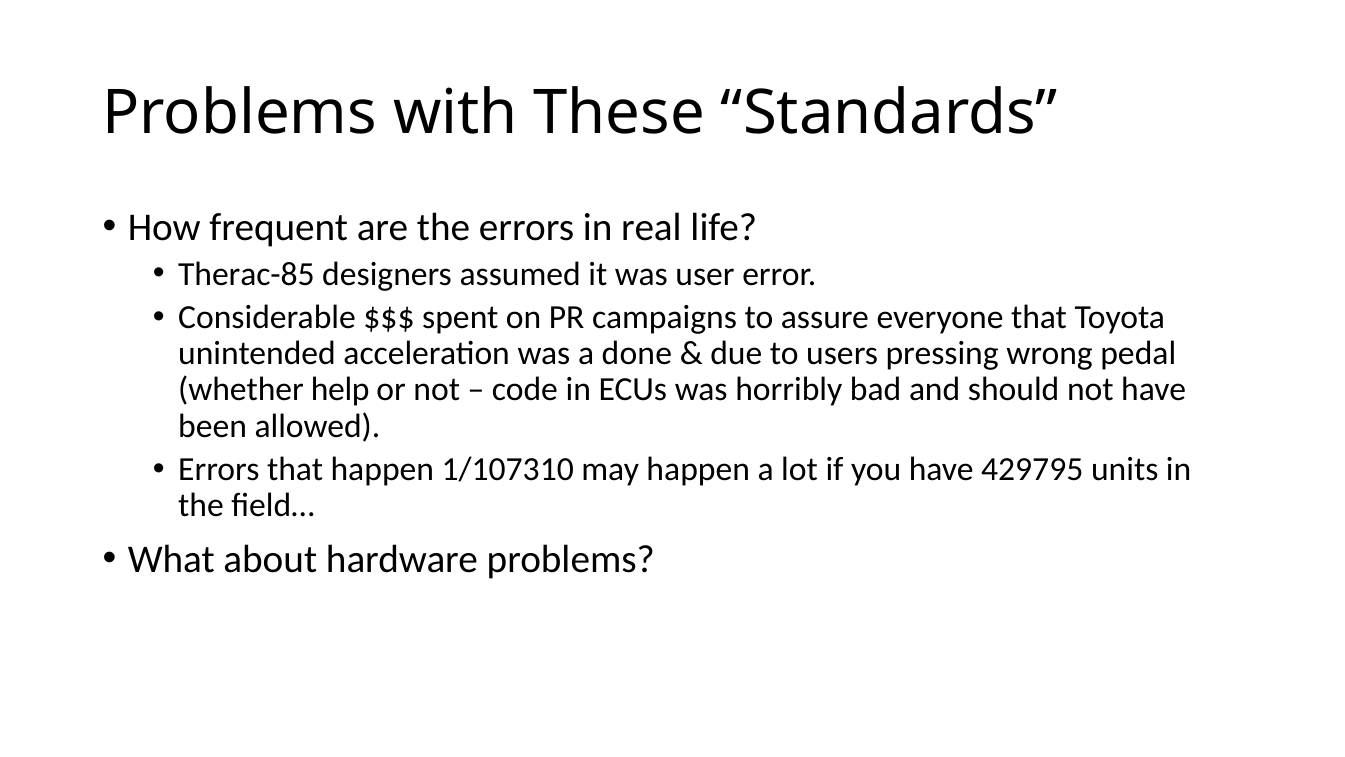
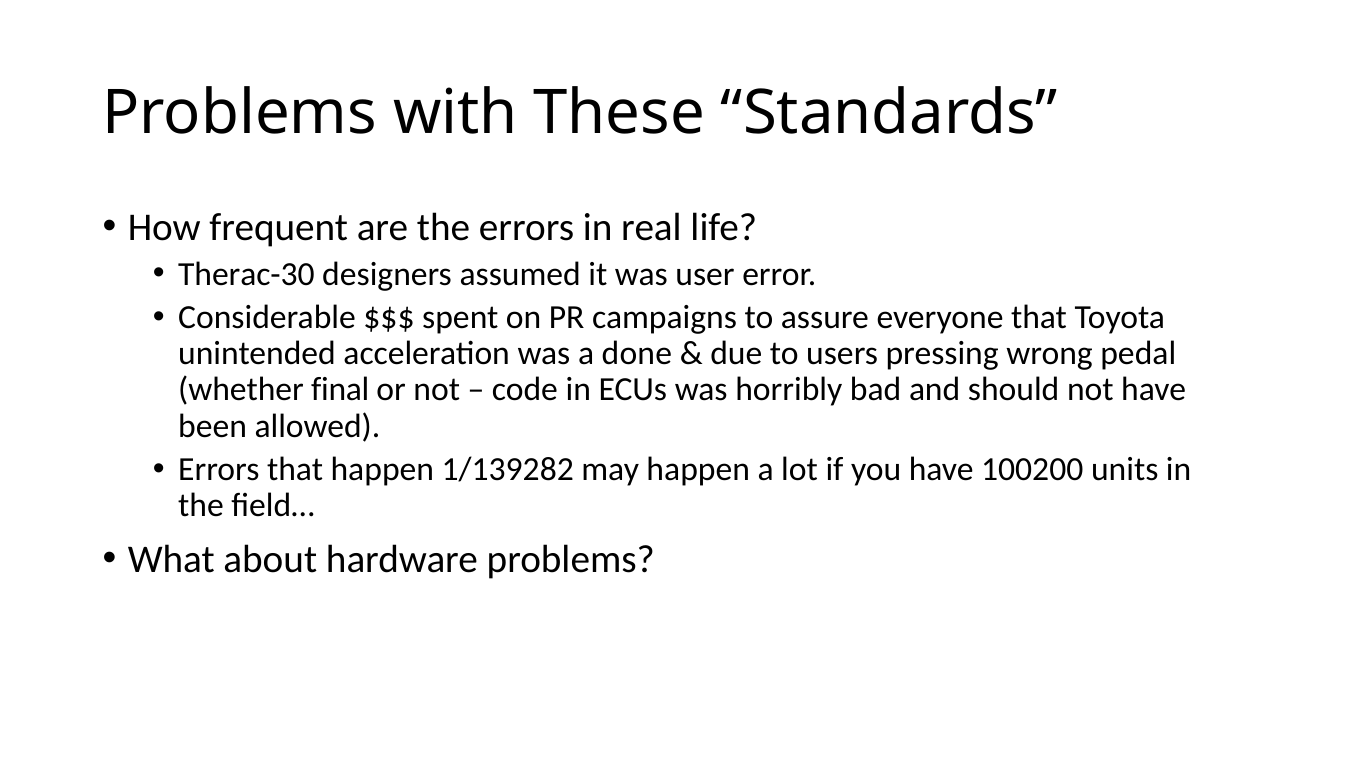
Therac-85: Therac-85 -> Therac-30
help: help -> final
1/107310: 1/107310 -> 1/139282
429795: 429795 -> 100200
